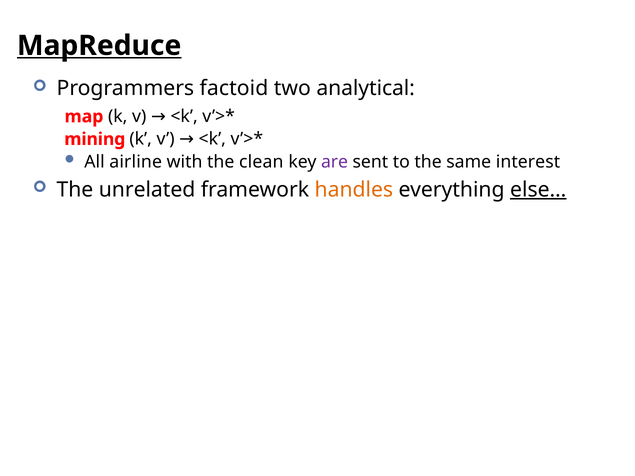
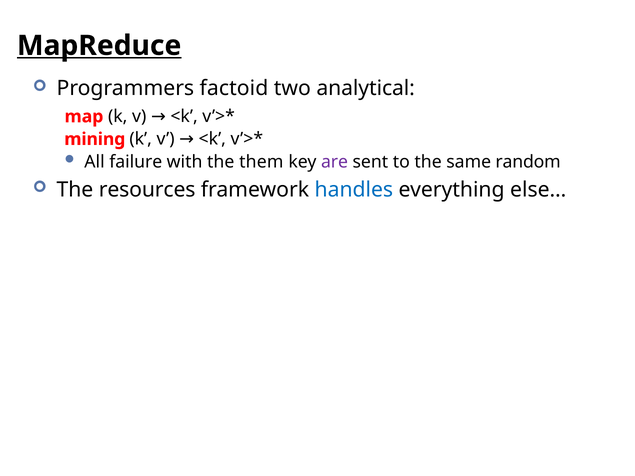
airline: airline -> failure
clean: clean -> them
interest: interest -> random
unrelated: unrelated -> resources
handles colour: orange -> blue
else… underline: present -> none
